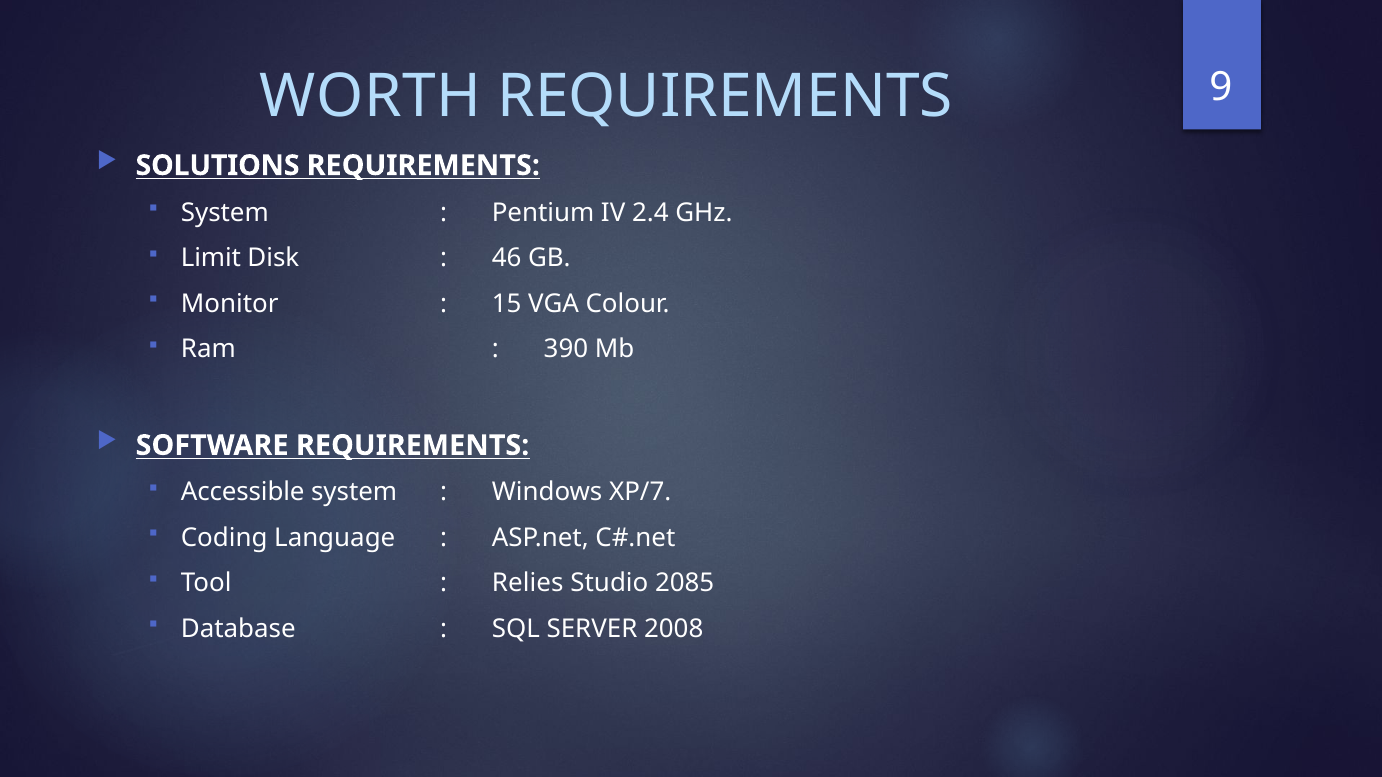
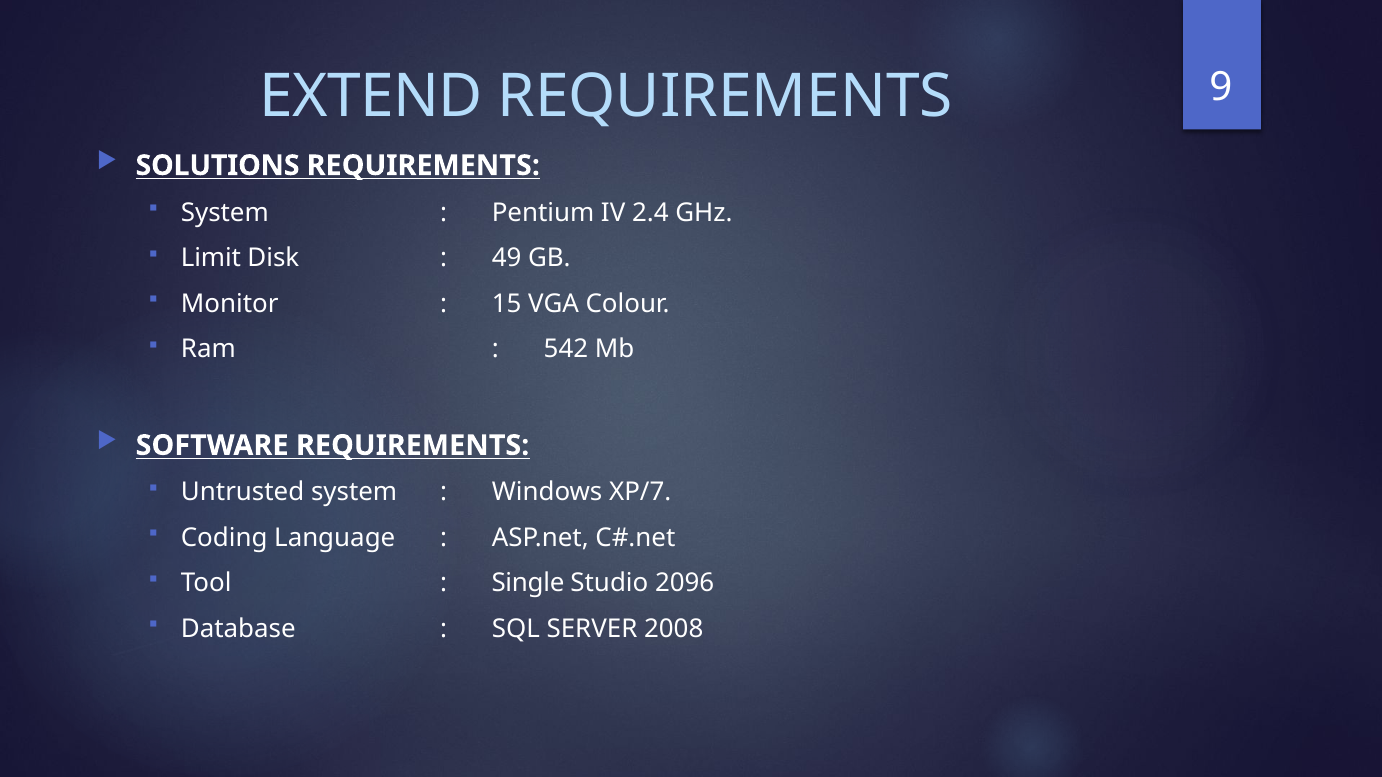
WORTH: WORTH -> EXTEND
46: 46 -> 49
390: 390 -> 542
Accessible: Accessible -> Untrusted
Relies: Relies -> Single
2085: 2085 -> 2096
